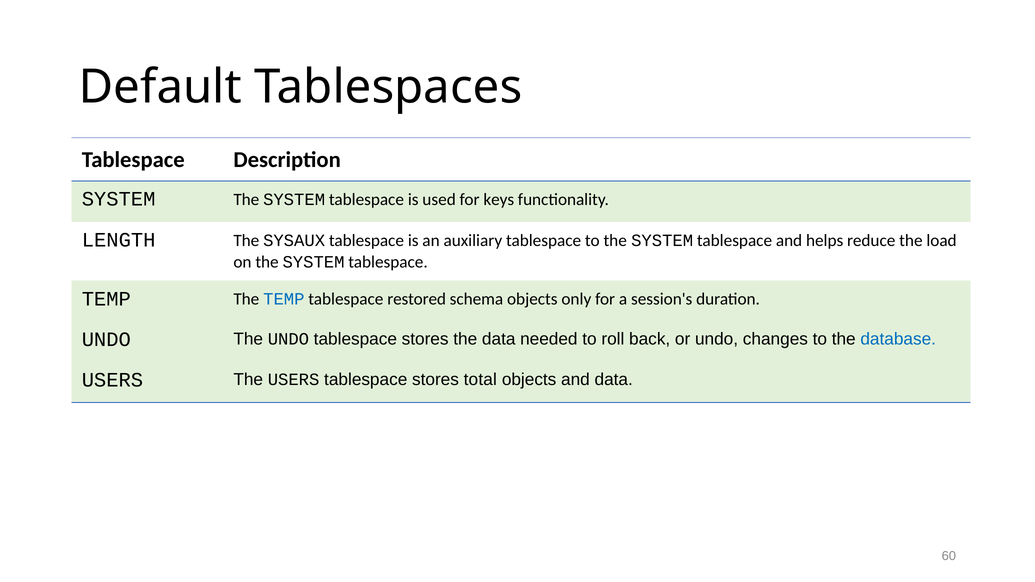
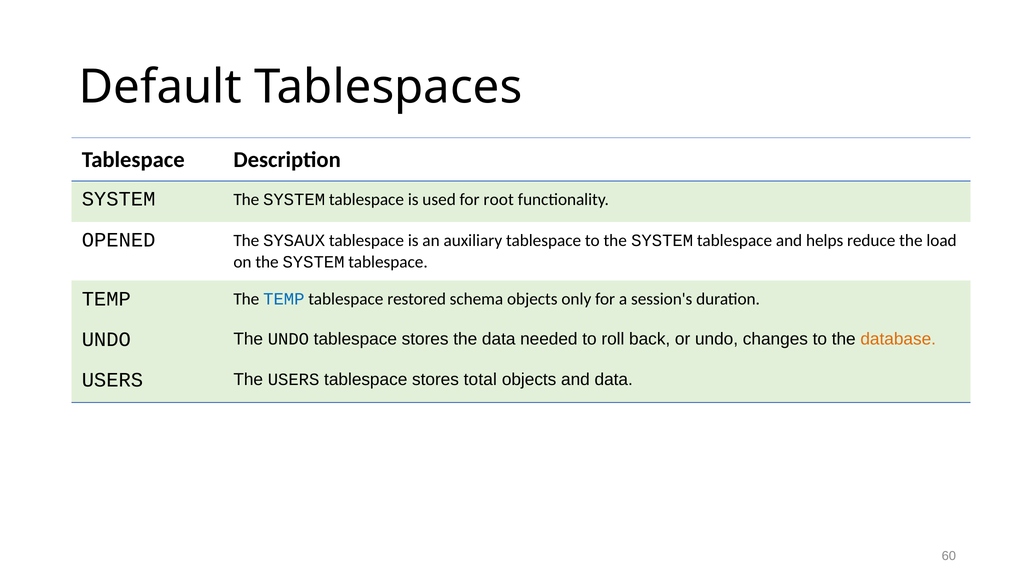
keys: keys -> root
LENGTH: LENGTH -> OPENED
database colour: blue -> orange
